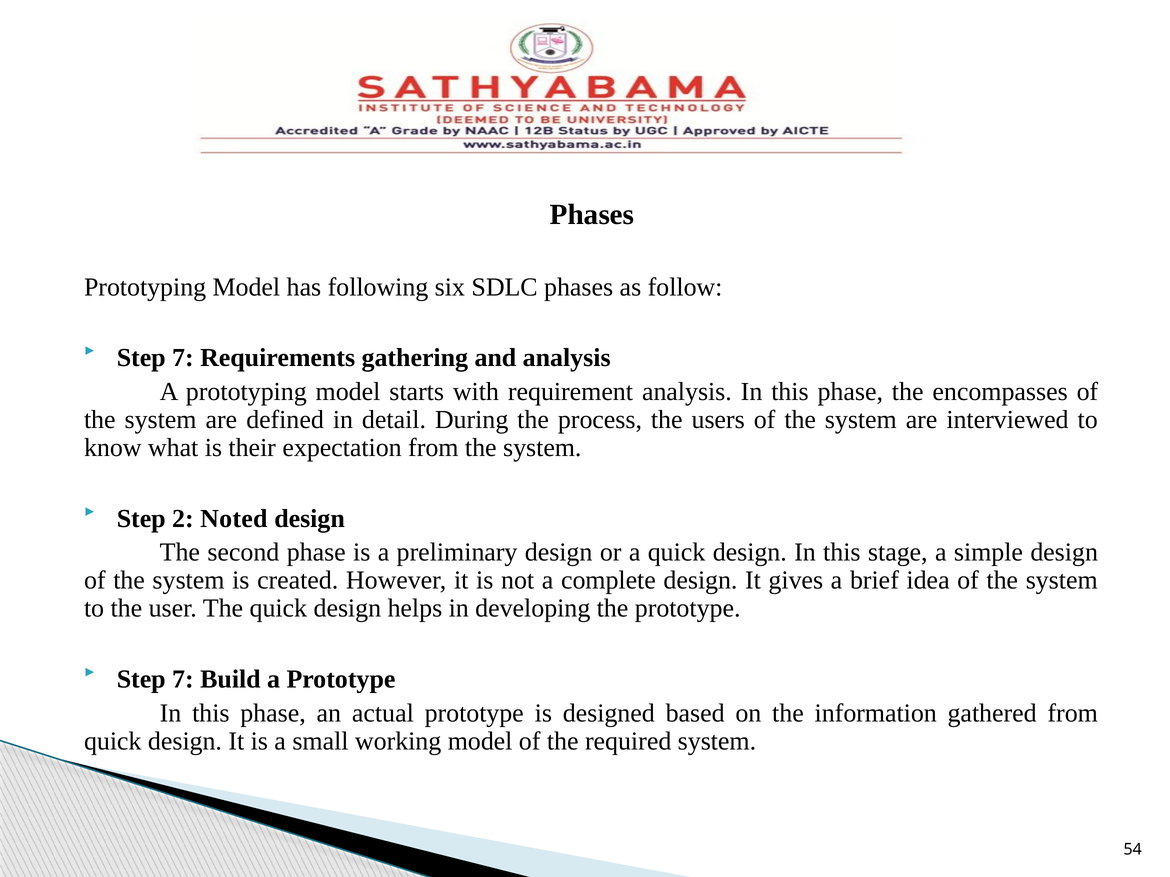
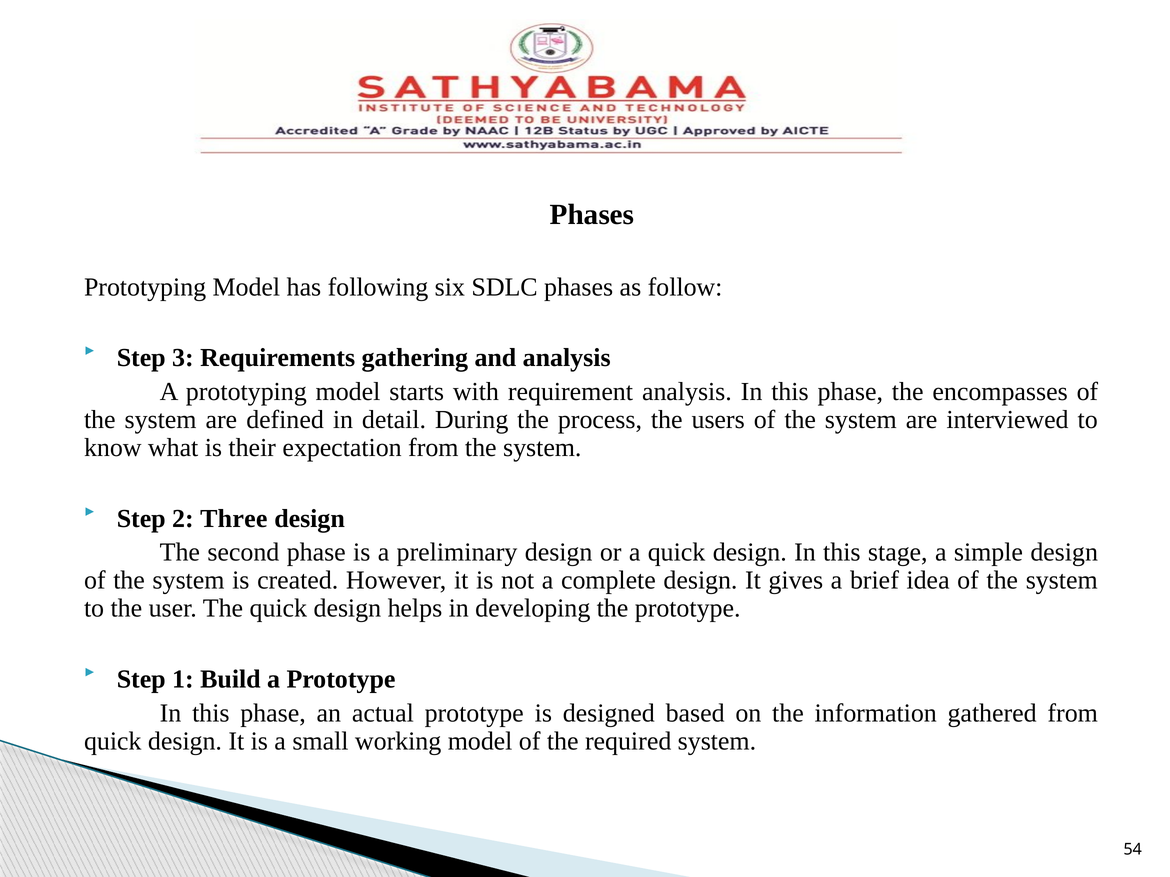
7 at (183, 358): 7 -> 3
Noted: Noted -> Three
7 at (183, 680): 7 -> 1
